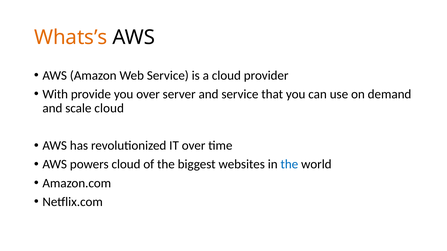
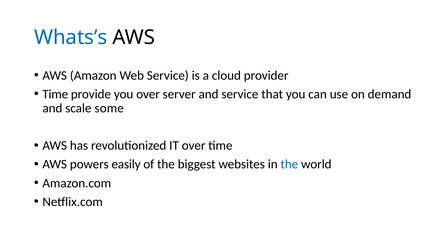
Whats’s colour: orange -> blue
With at (55, 94): With -> Time
scale cloud: cloud -> some
powers cloud: cloud -> easily
